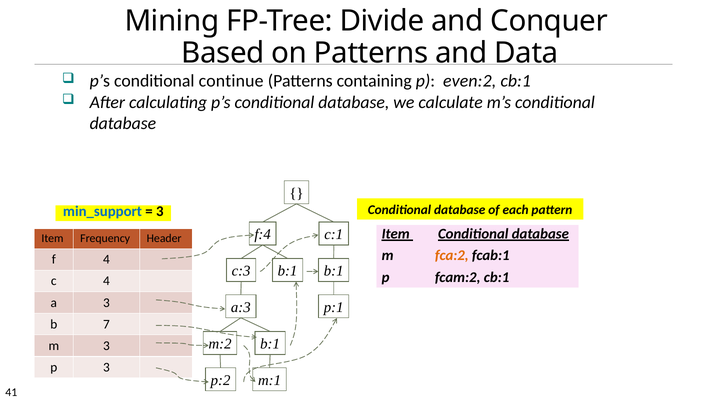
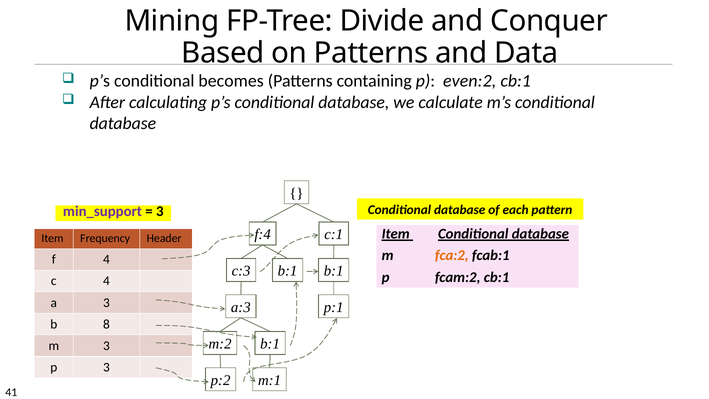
continue: continue -> becomes
min_support colour: blue -> purple
7: 7 -> 8
